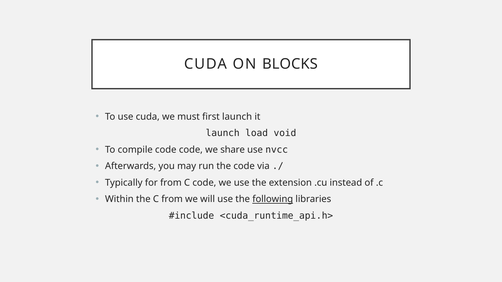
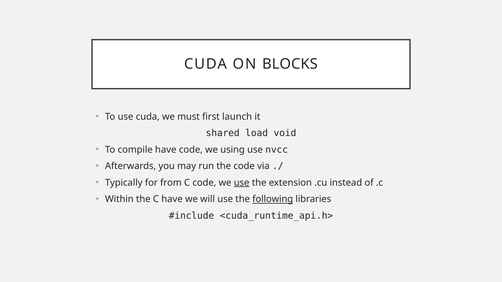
launch at (223, 133): launch -> shared
compile code: code -> have
share: share -> using
use at (242, 183) underline: none -> present
C from: from -> have
